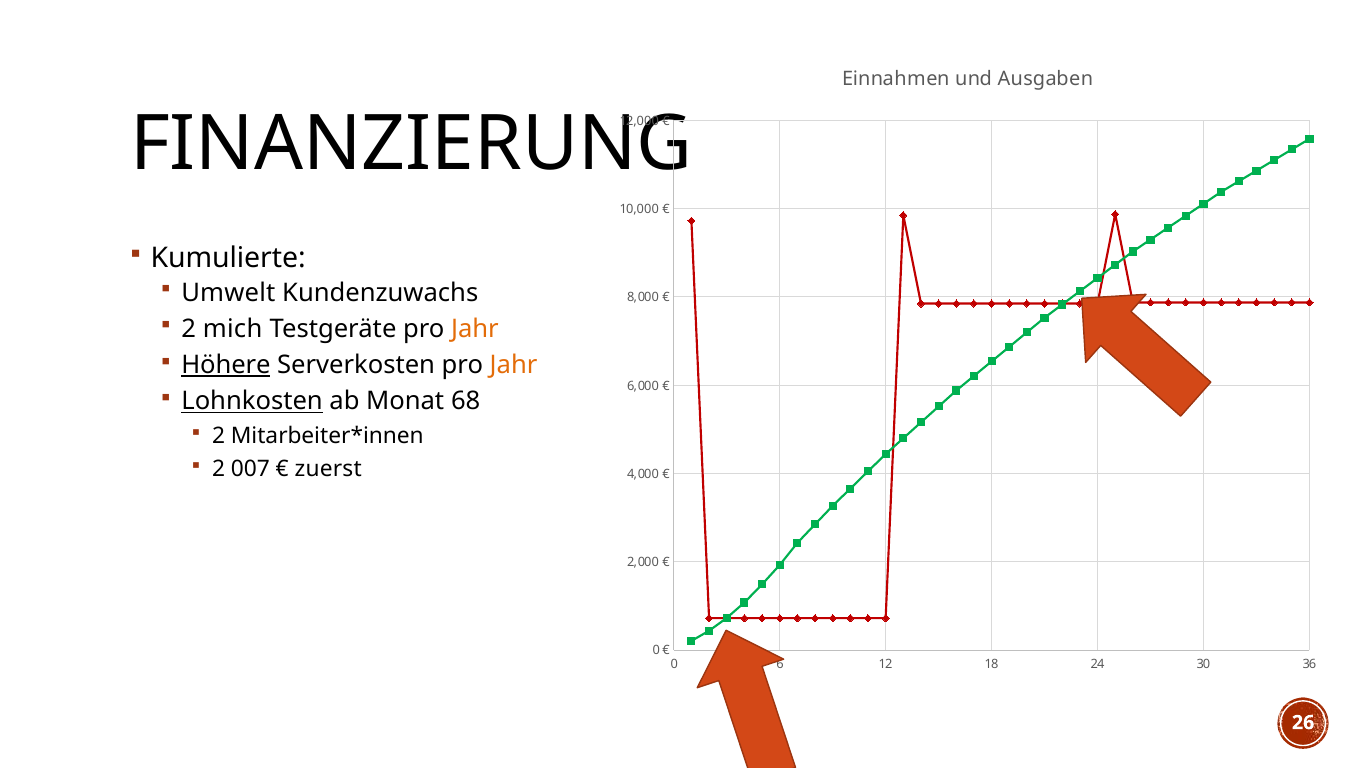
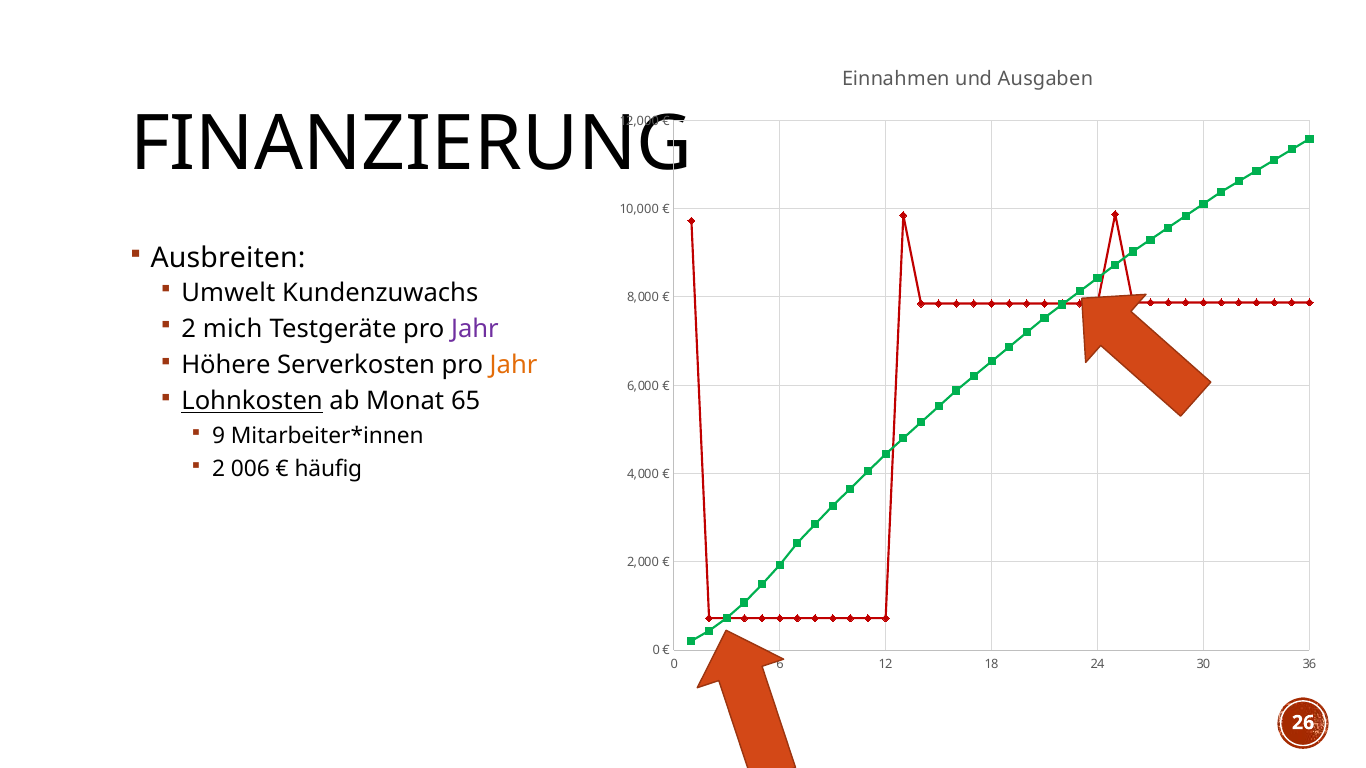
Kumulierte: Kumulierte -> Ausbreiten
Jahr at (475, 329) colour: orange -> purple
Höhere underline: present -> none
68: 68 -> 65
2 at (219, 436): 2 -> 9
007: 007 -> 006
zuerst: zuerst -> häufig
